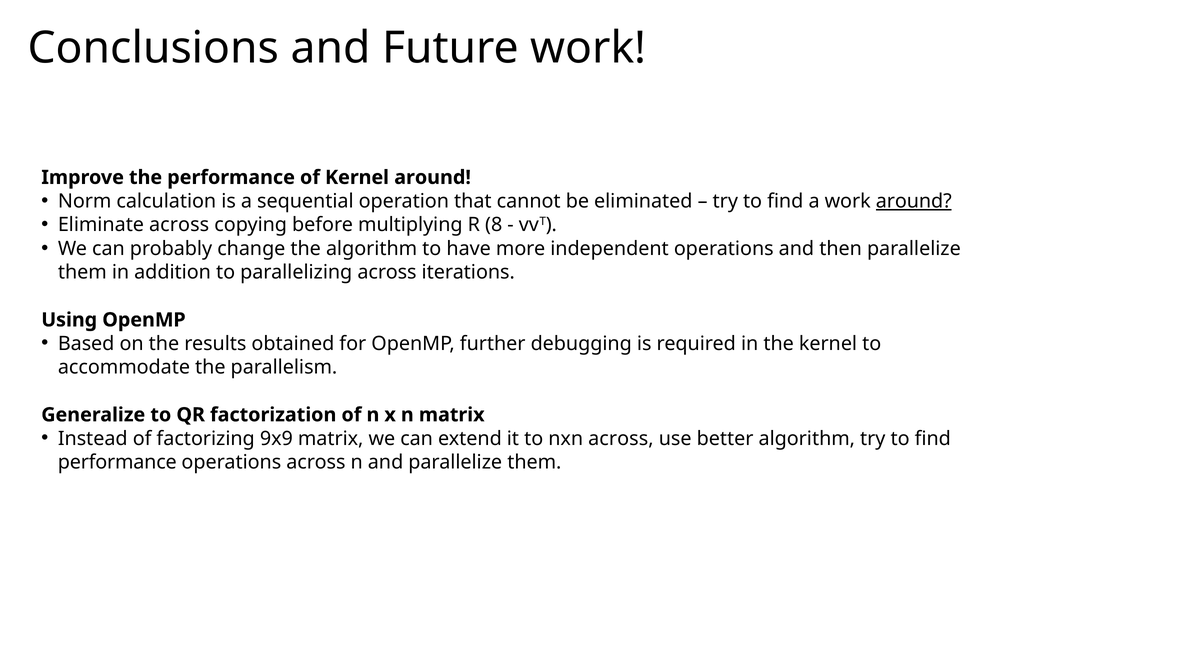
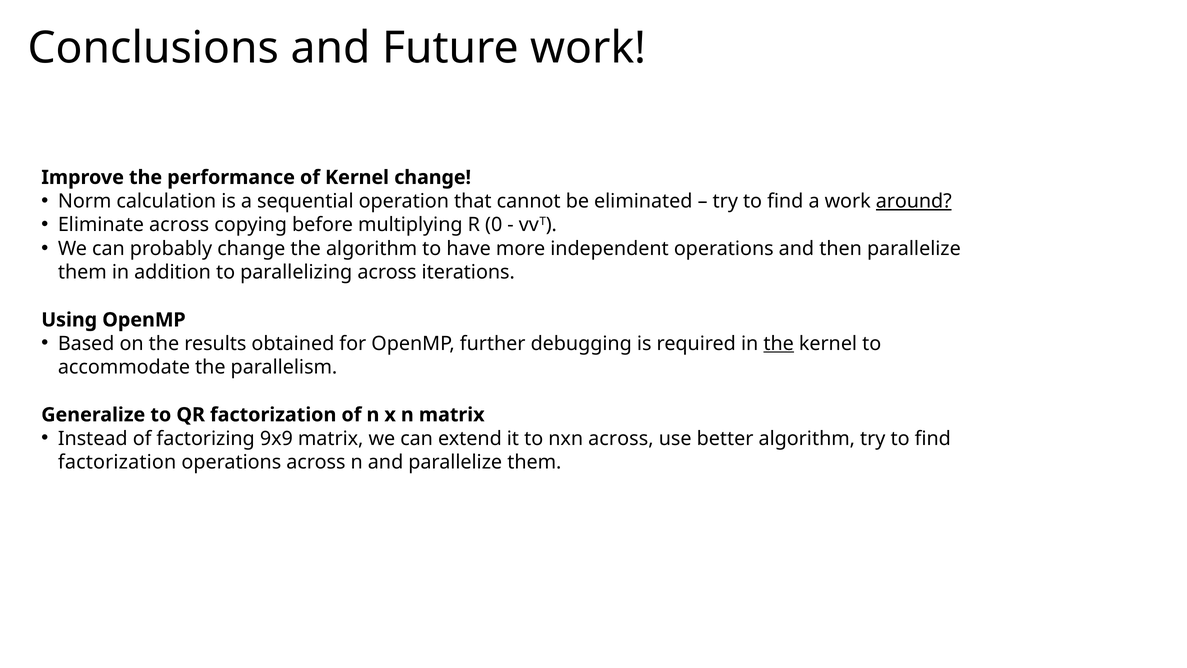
Kernel around: around -> change
8: 8 -> 0
the at (779, 343) underline: none -> present
performance at (117, 462): performance -> factorization
